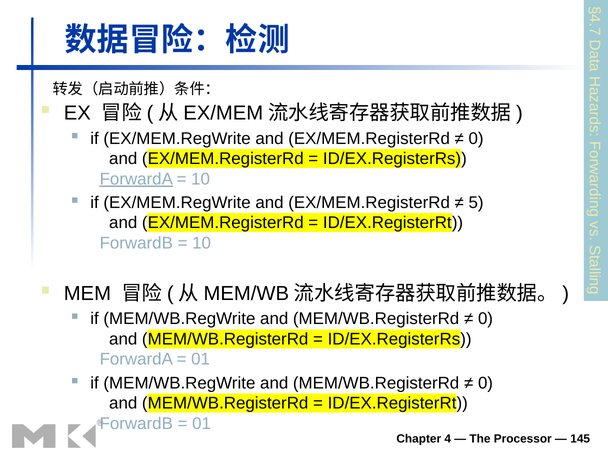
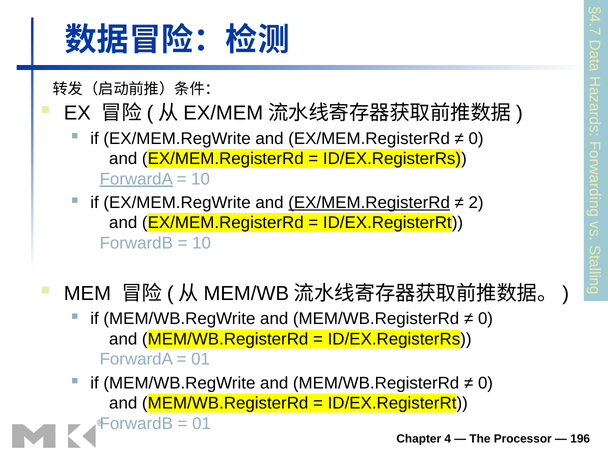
EX/MEM.RegisterRd at (369, 203) underline: none -> present
5: 5 -> 2
145: 145 -> 196
